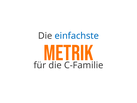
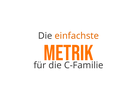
einfachste colour: blue -> orange
